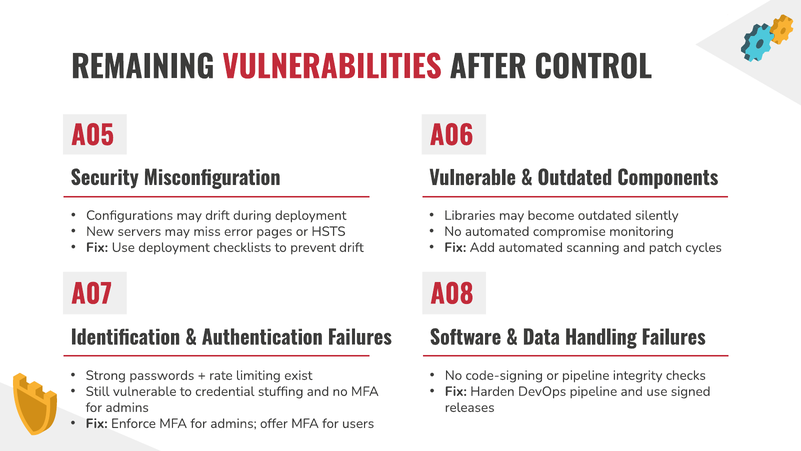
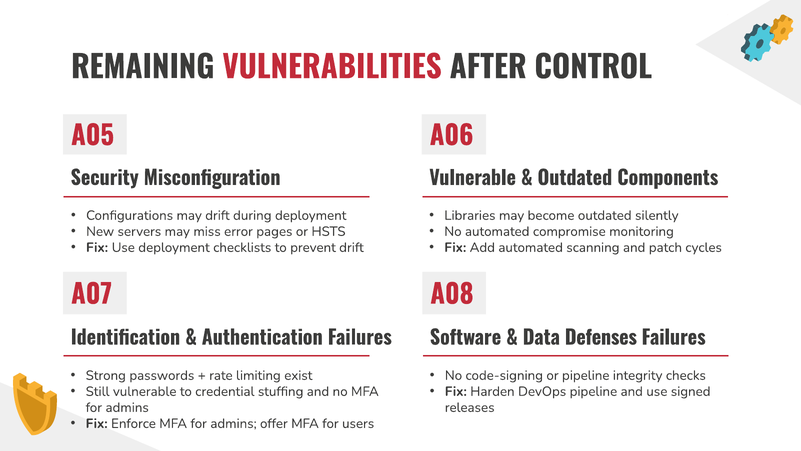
Handling: Handling -> Defenses
